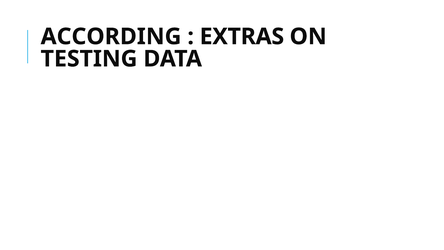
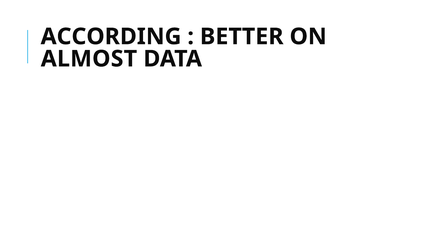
EXTRAS: EXTRAS -> BETTER
TESTING: TESTING -> ALMOST
